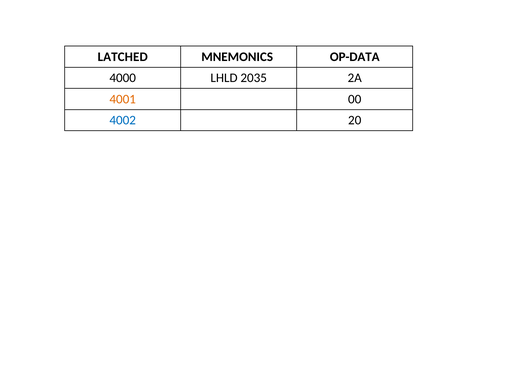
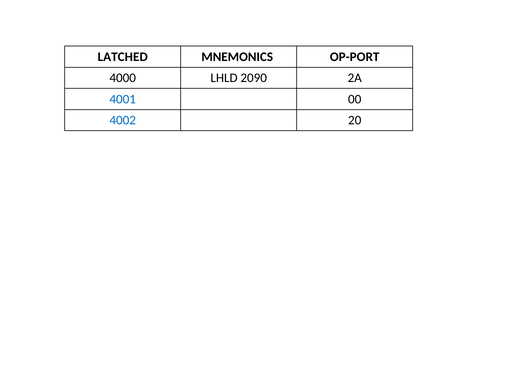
OP-DATA: OP-DATA -> OP-PORT
2035: 2035 -> 2090
4001 colour: orange -> blue
